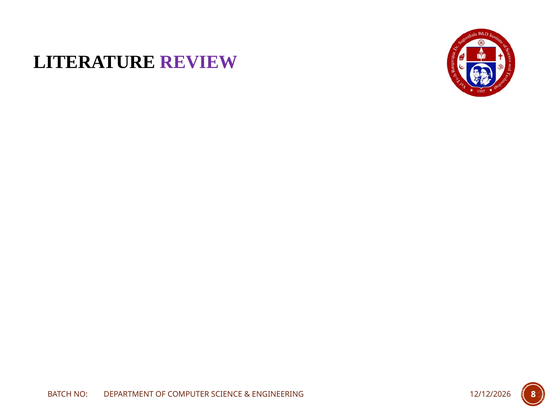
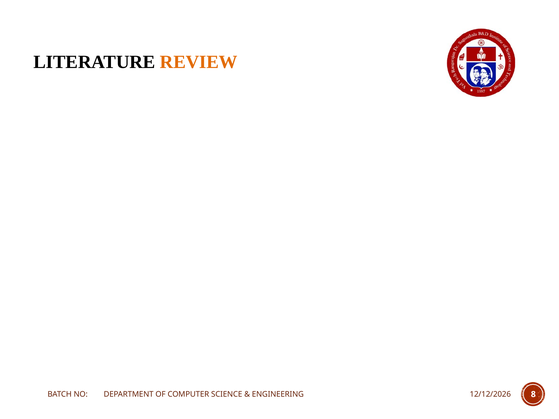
REVIEW colour: purple -> orange
